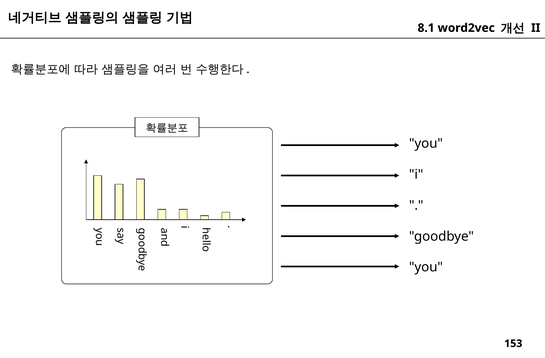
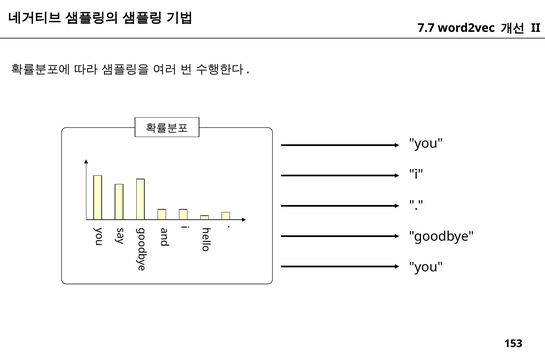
8.1: 8.1 -> 7.7
